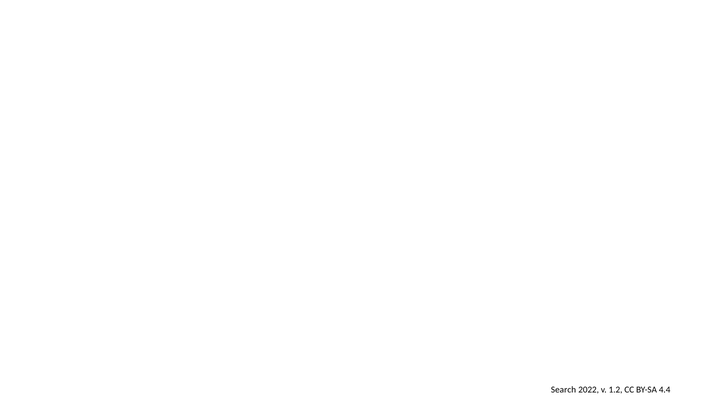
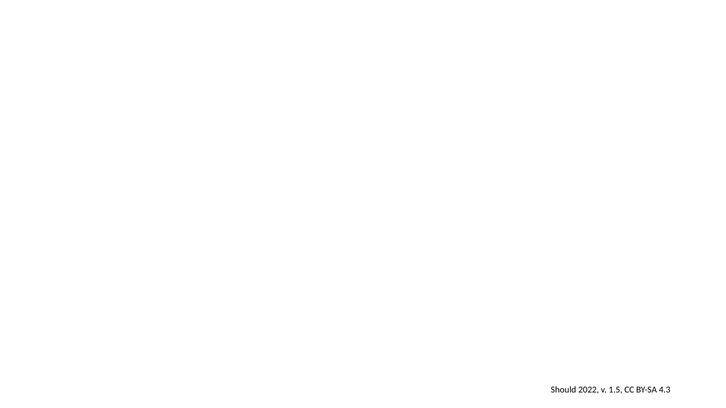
Search: Search -> Should
1.2: 1.2 -> 1.5
4.4: 4.4 -> 4.3
